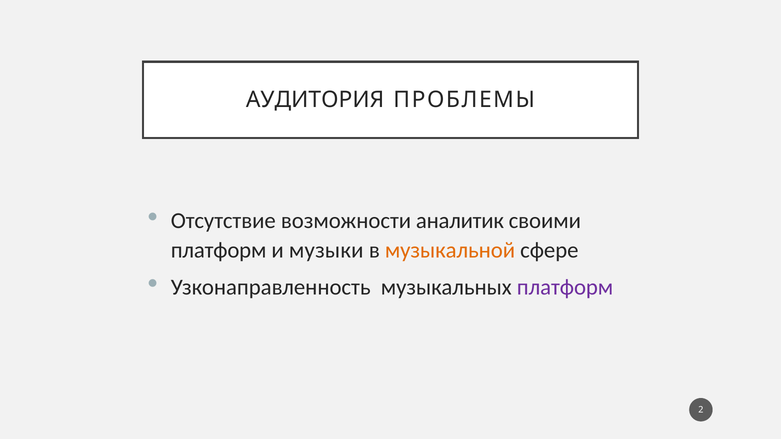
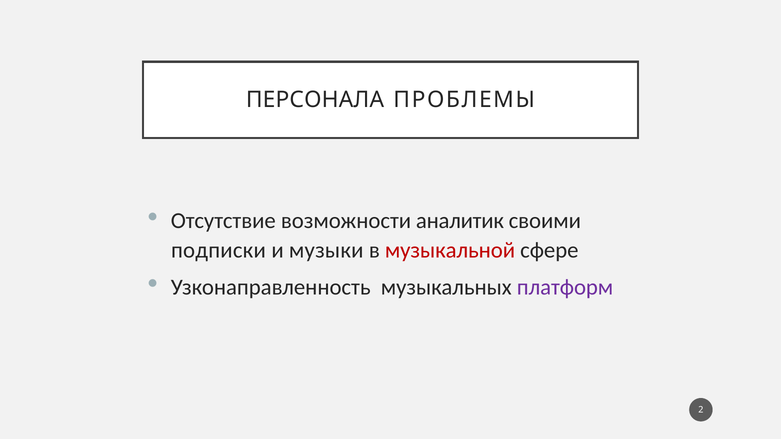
АУДИТОРИЯ: АУДИТОРИЯ -> ПЕРСОНАЛА
платформ at (219, 250): платформ -> подписки
музыкальной colour: orange -> red
